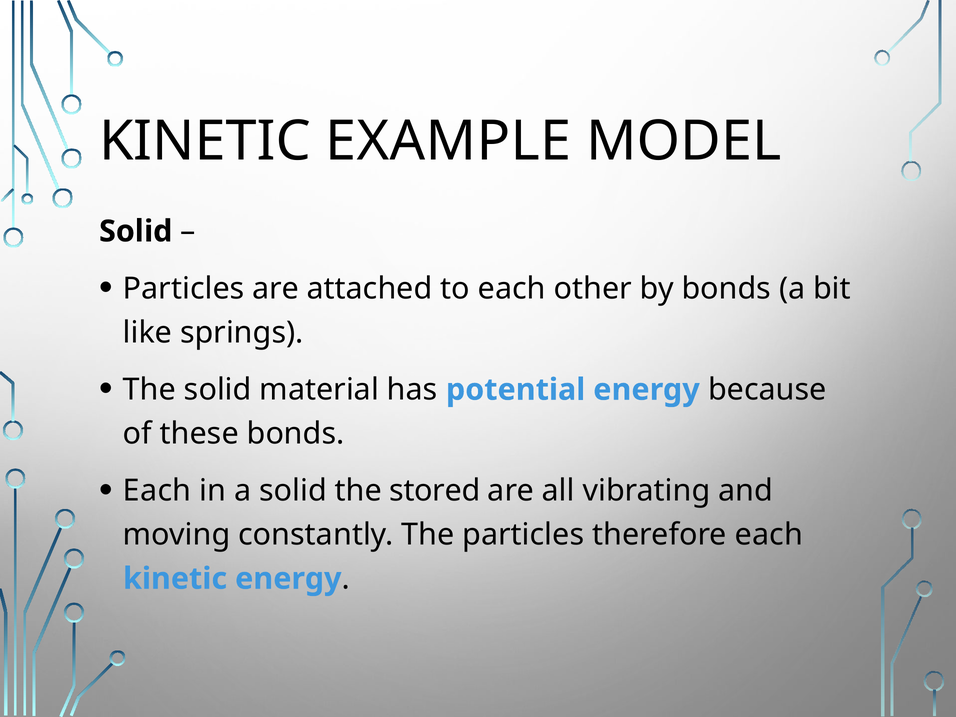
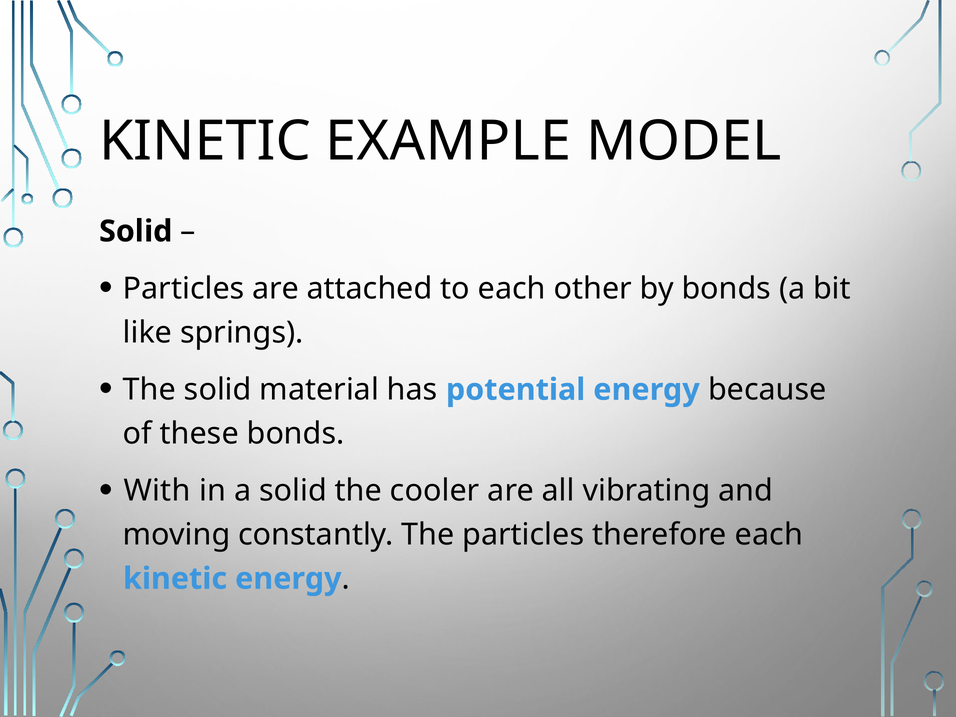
Each at (157, 491): Each -> With
stored: stored -> cooler
